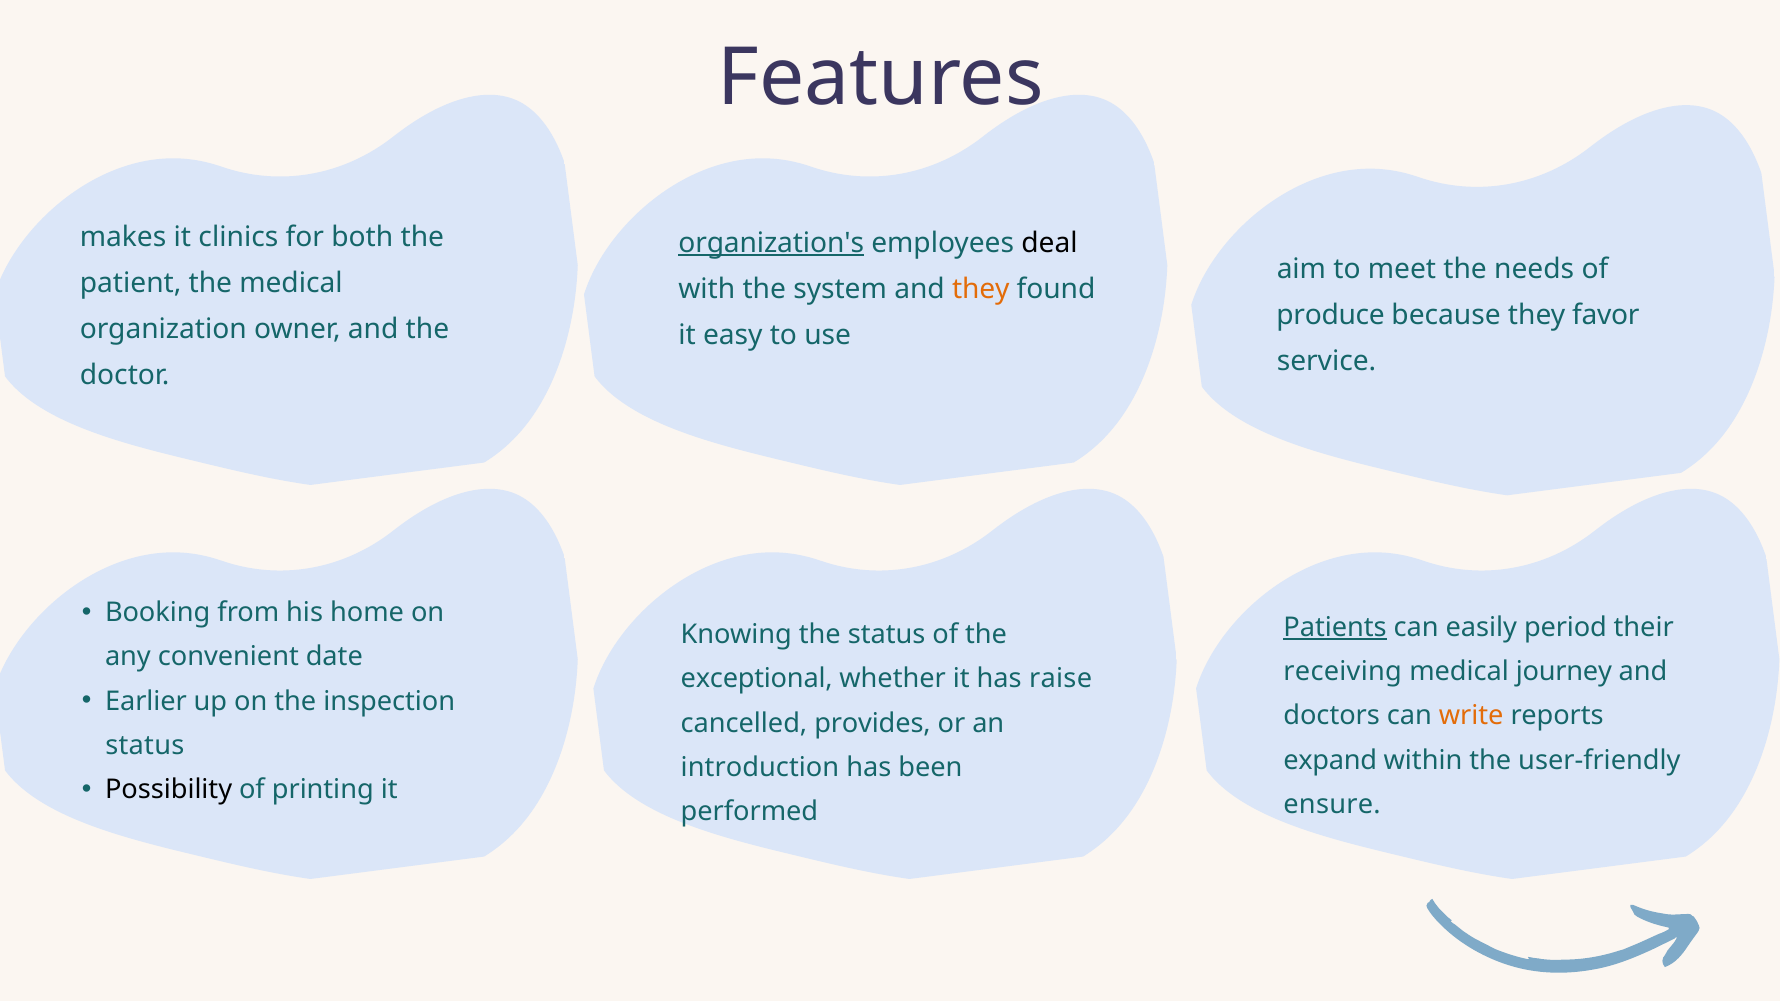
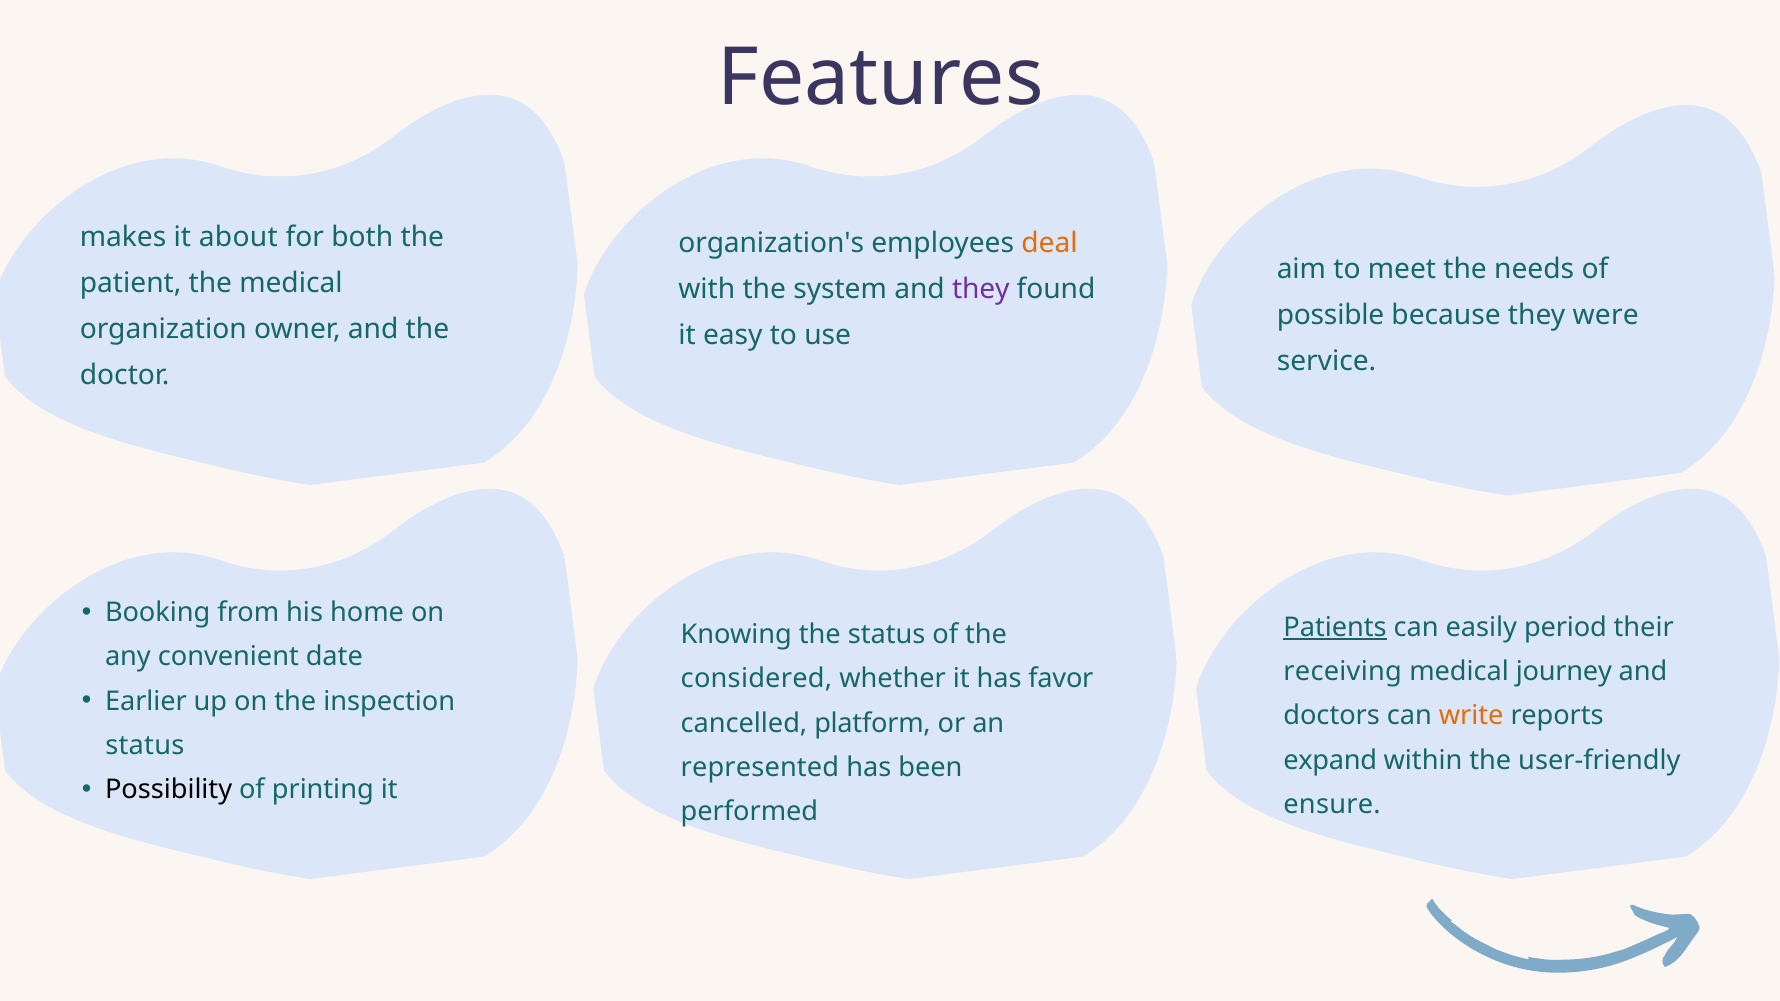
clinics: clinics -> about
organization's underline: present -> none
deal colour: black -> orange
they at (981, 289) colour: orange -> purple
produce: produce -> possible
favor: favor -> were
exceptional: exceptional -> considered
raise: raise -> favor
provides: provides -> platform
introduction: introduction -> represented
